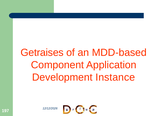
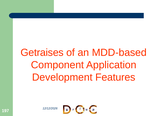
Instance: Instance -> Features
